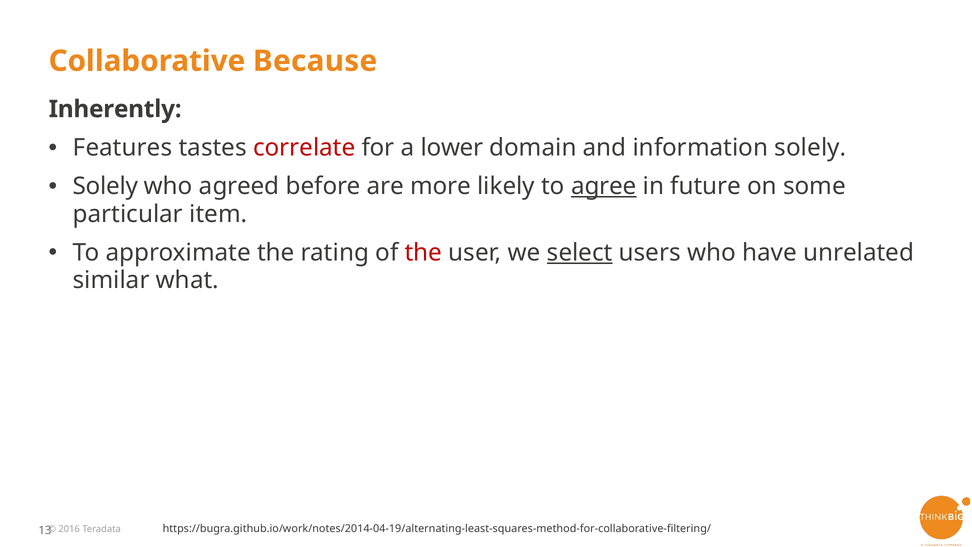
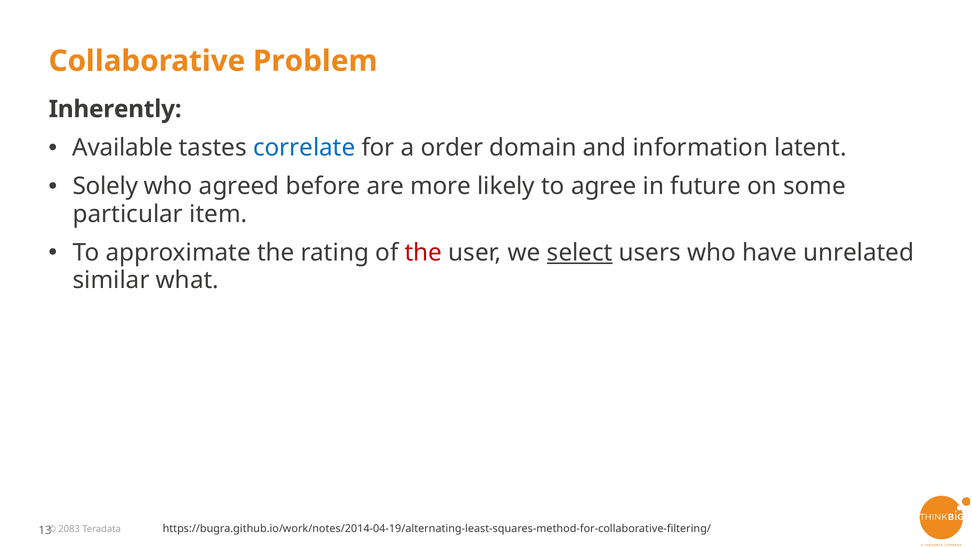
Because: Because -> Problem
Features: Features -> Available
correlate colour: red -> blue
lower: lower -> order
information solely: solely -> latent
agree underline: present -> none
2016: 2016 -> 2083
